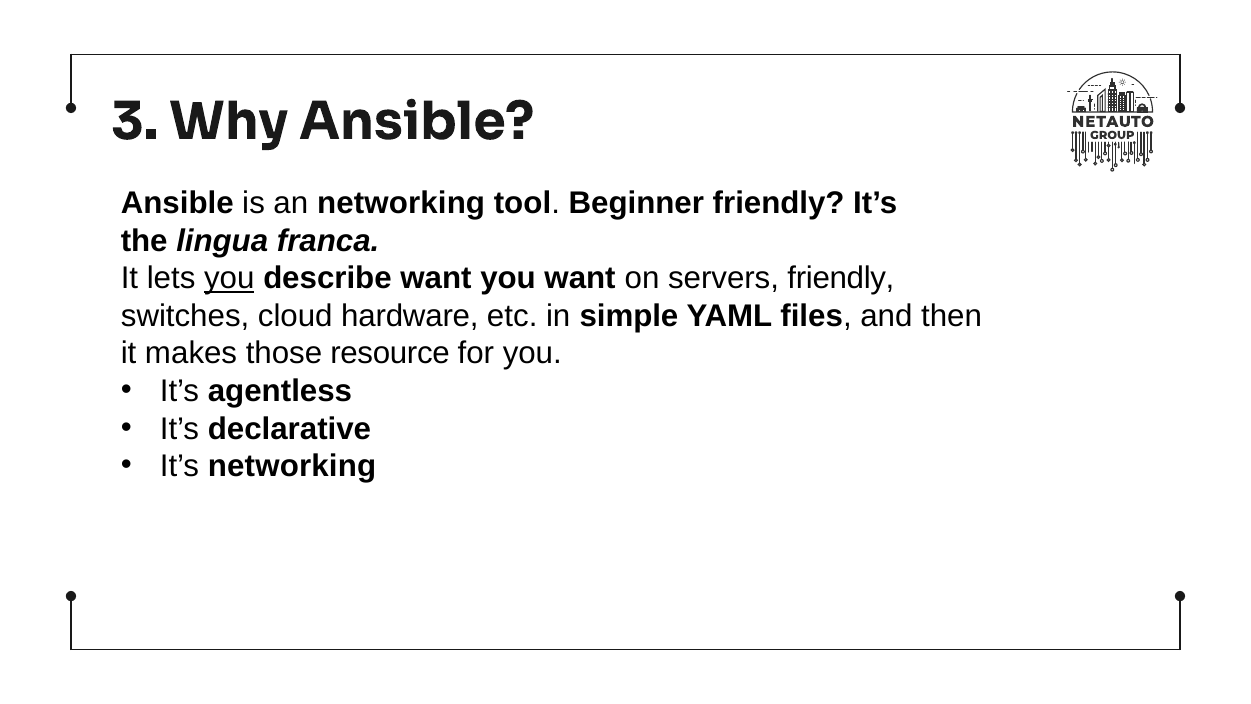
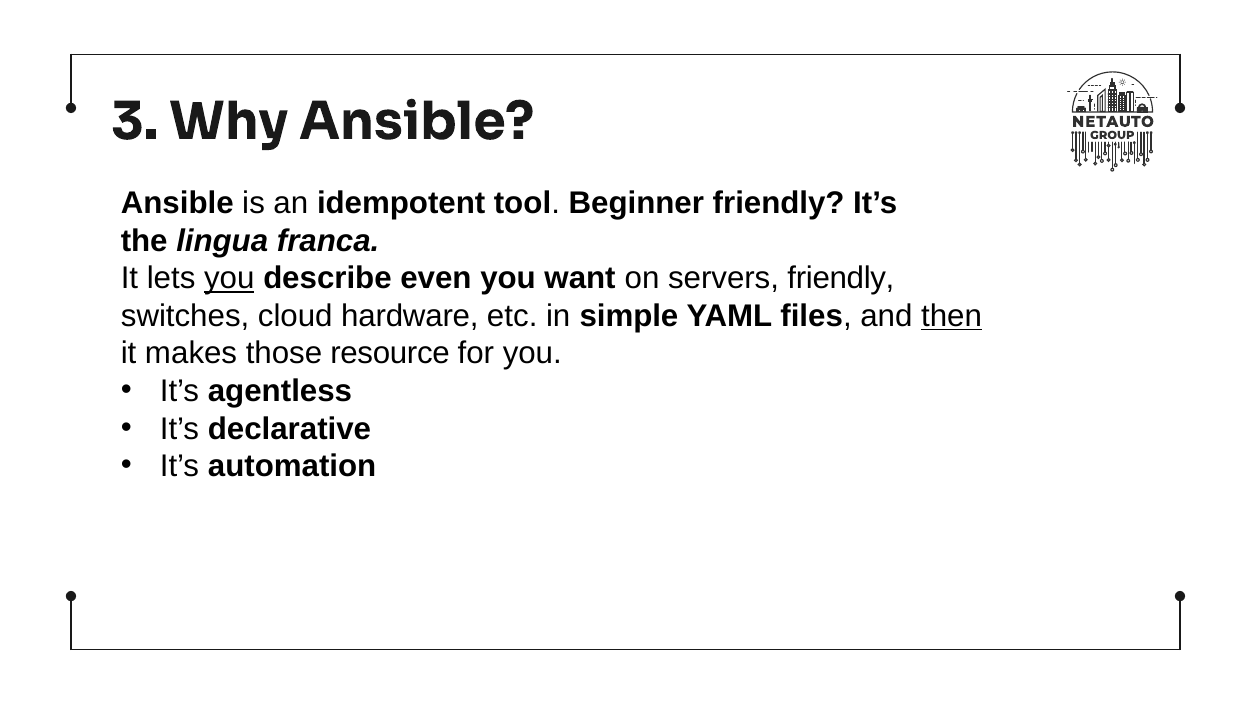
an networking: networking -> idempotent
describe want: want -> even
then underline: none -> present
It’s networking: networking -> automation
